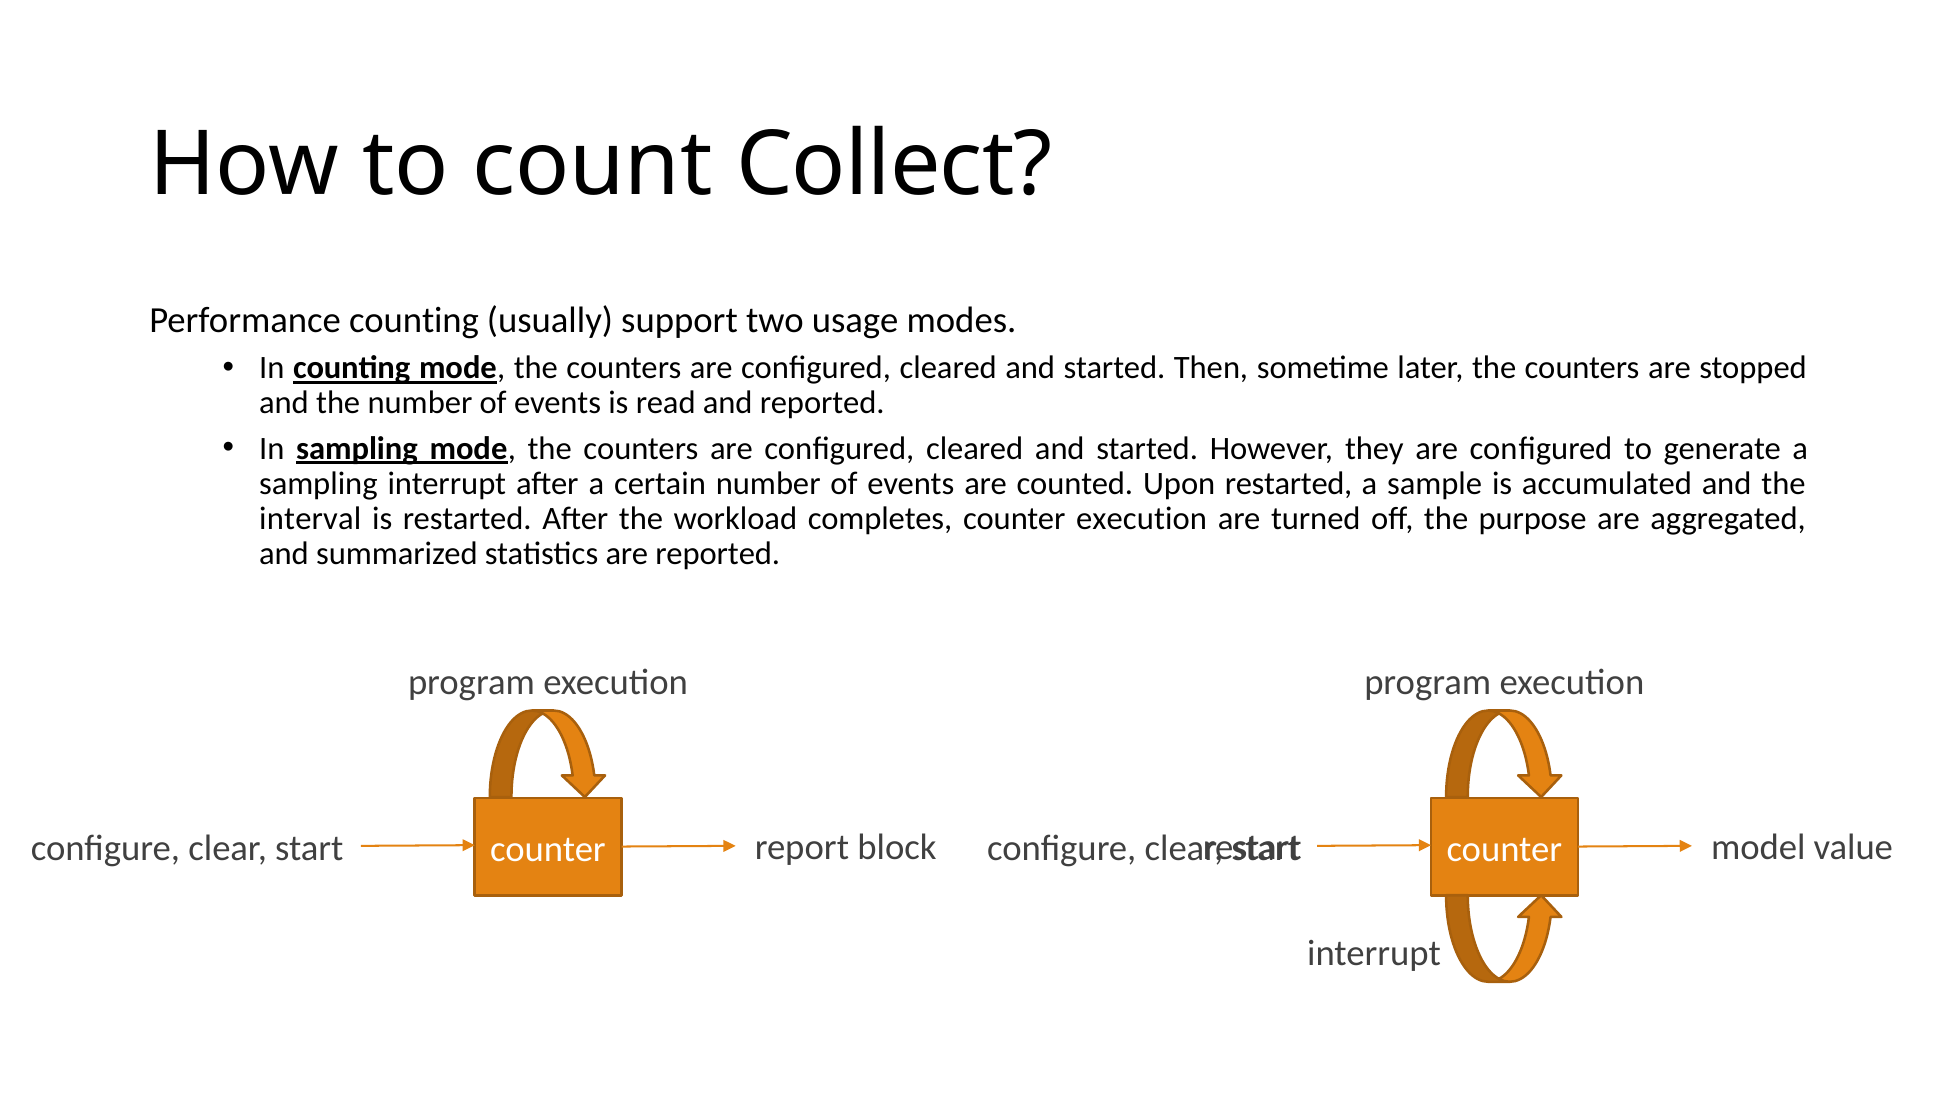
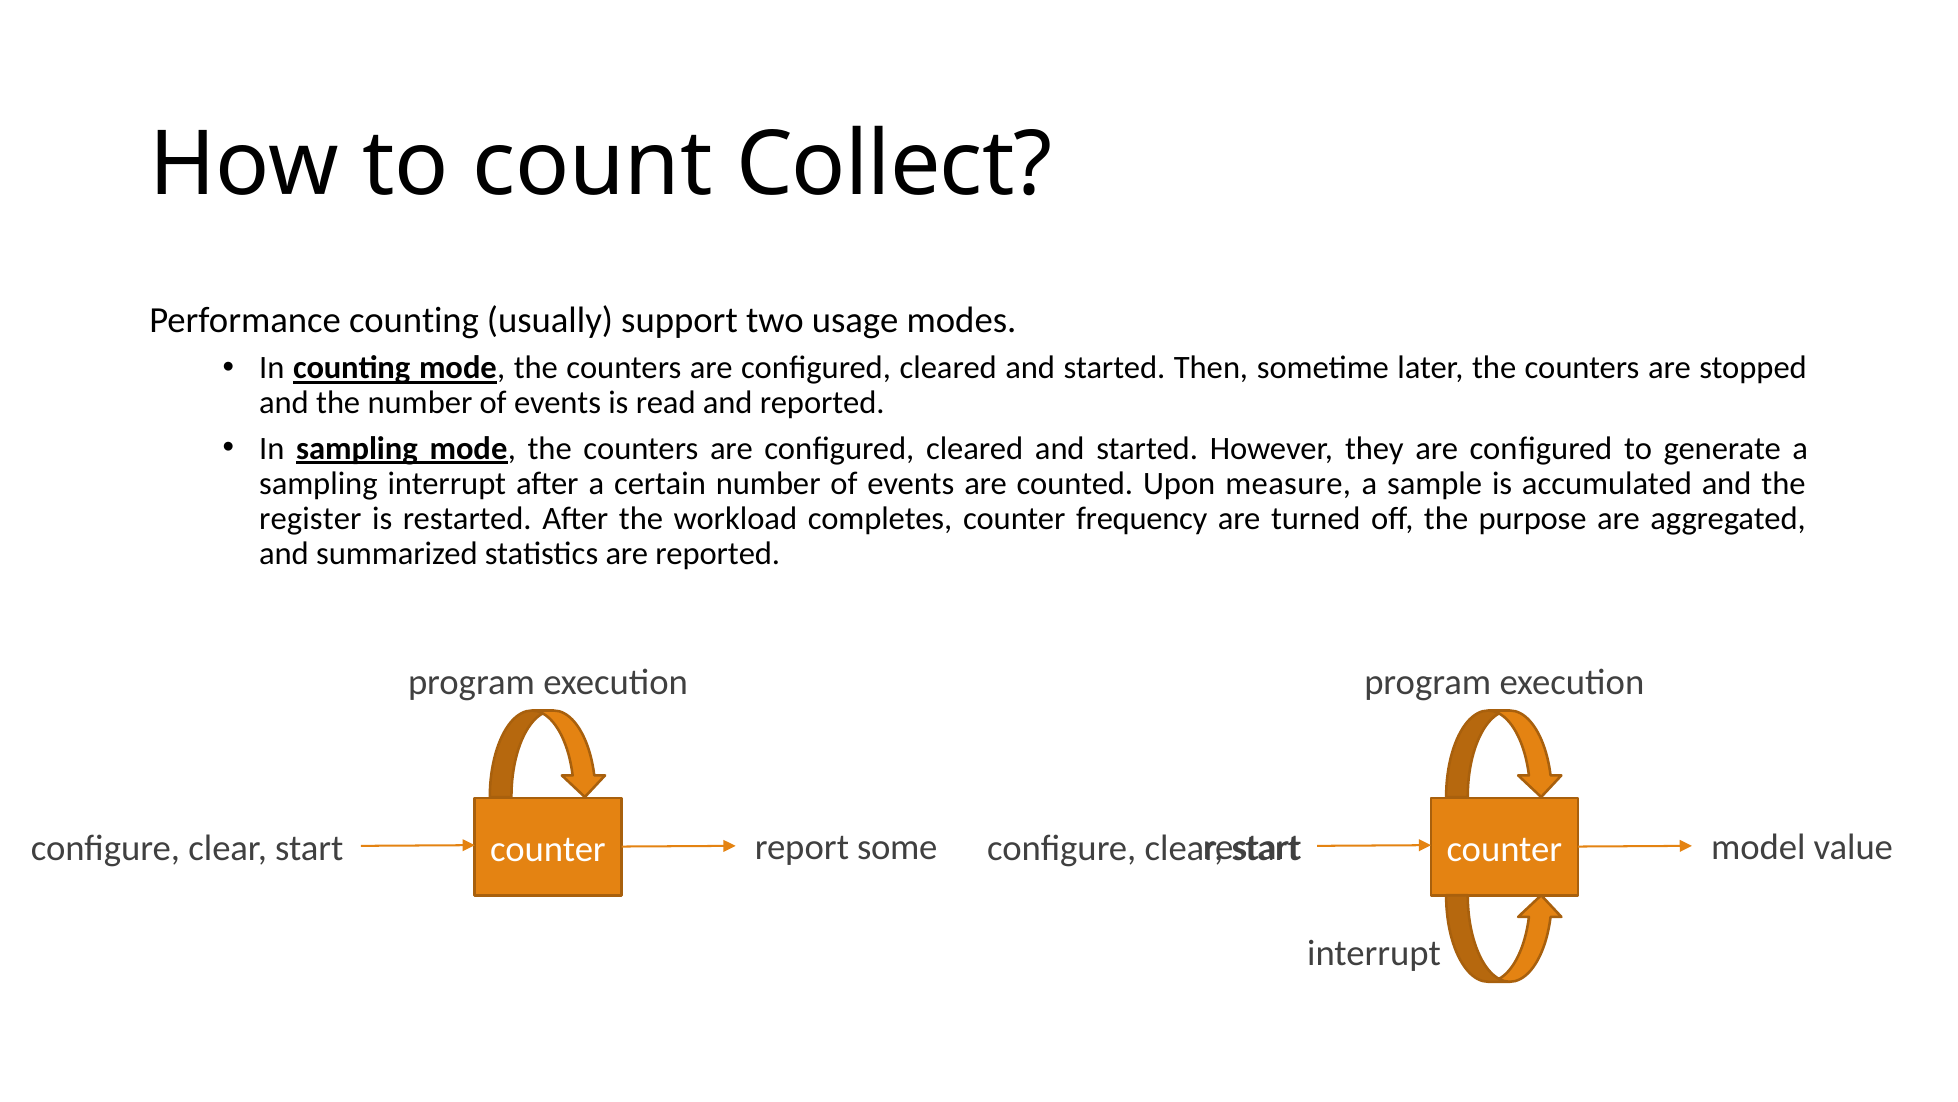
Upon restarted: restarted -> measure
interval: interval -> register
counter execution: execution -> frequency
block: block -> some
